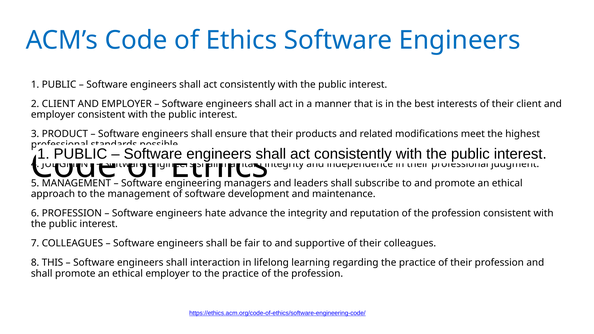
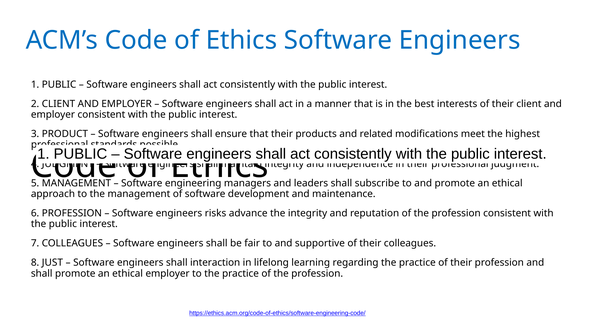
hate: hate -> risks
THIS: THIS -> JUST
